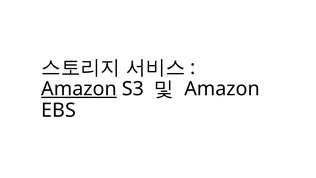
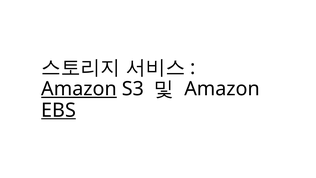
EBS underline: none -> present
